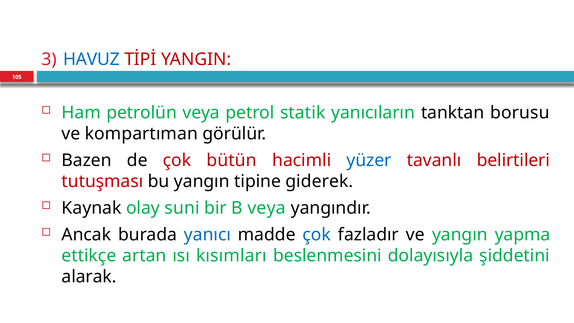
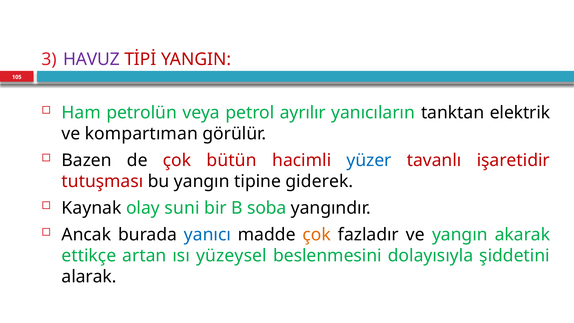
HAVUZ colour: blue -> purple
statik: statik -> ayrılır
borusu: borusu -> elektrik
belirtileri: belirtileri -> işaretidir
B veya: veya -> soba
çok at (317, 235) colour: blue -> orange
yapma: yapma -> akarak
kısımları: kısımları -> yüzeysel
